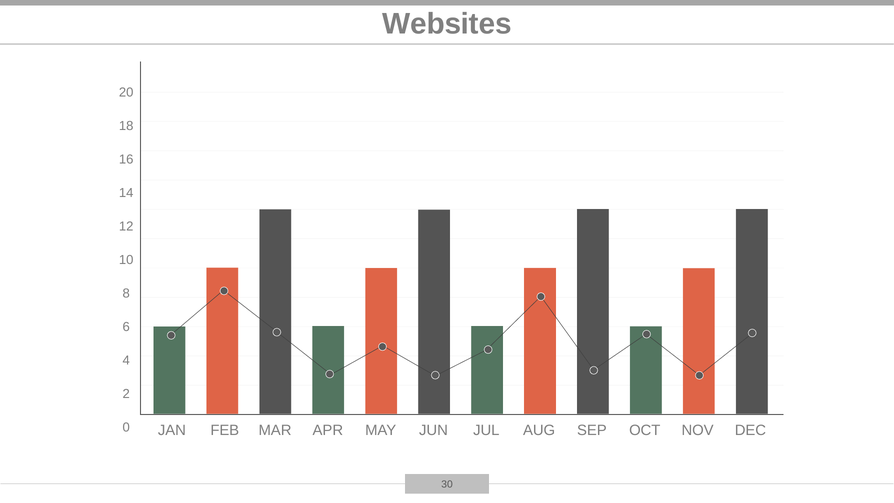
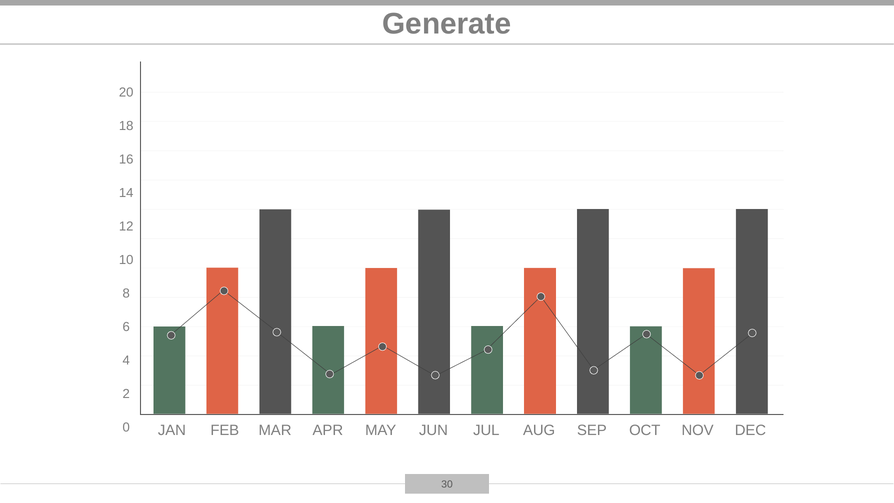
Websites: Websites -> Generate
